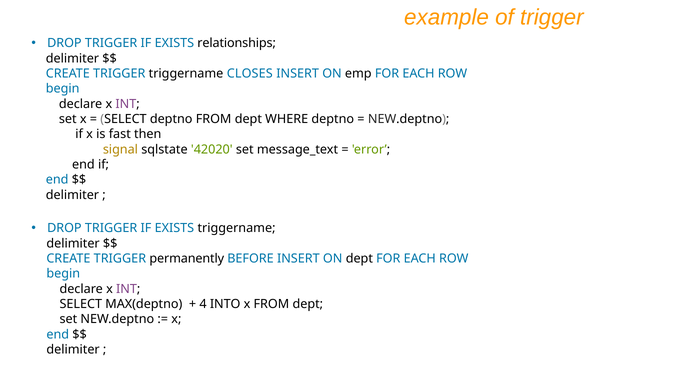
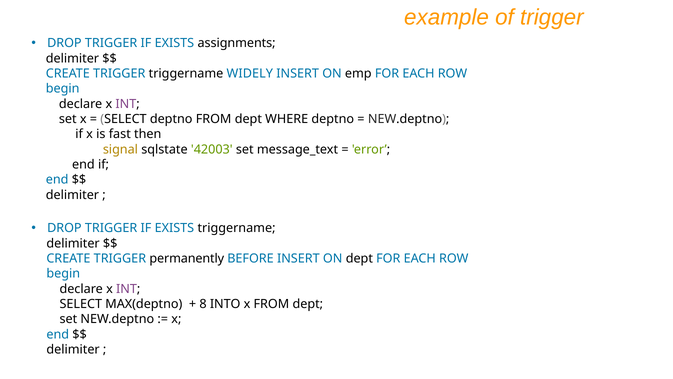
relationships: relationships -> assignments
CLOSES: CLOSES -> WIDELY
42020: 42020 -> 42003
4: 4 -> 8
